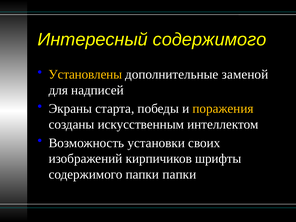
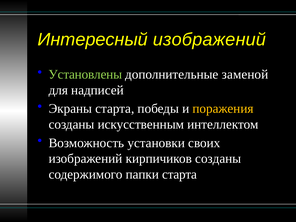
Интересный содержимого: содержимого -> изображений
Установлены colour: yellow -> light green
кирпичиков шрифты: шрифты -> созданы
папки папки: папки -> старта
